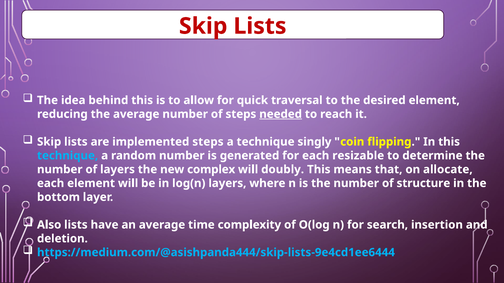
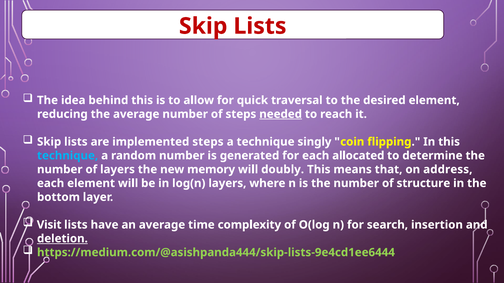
resizable: resizable -> allocated
complex: complex -> memory
allocate: allocate -> address
Also: Also -> Visit
deletion underline: none -> present
https://medium.com/@asishpanda444/skip-lists-9e4cd1ee6444 colour: light blue -> light green
